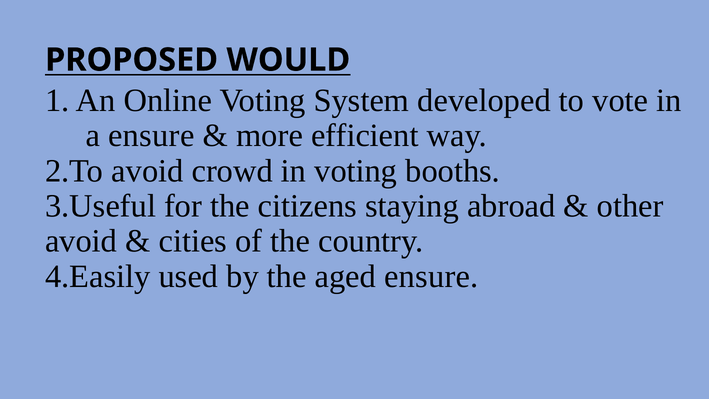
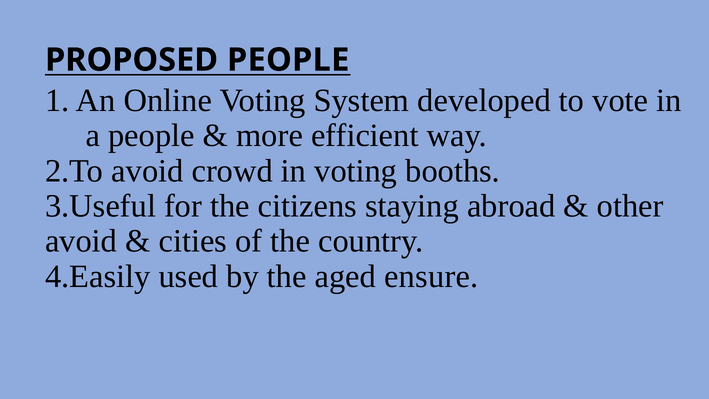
PROPOSED WOULD: WOULD -> PEOPLE
a ensure: ensure -> people
